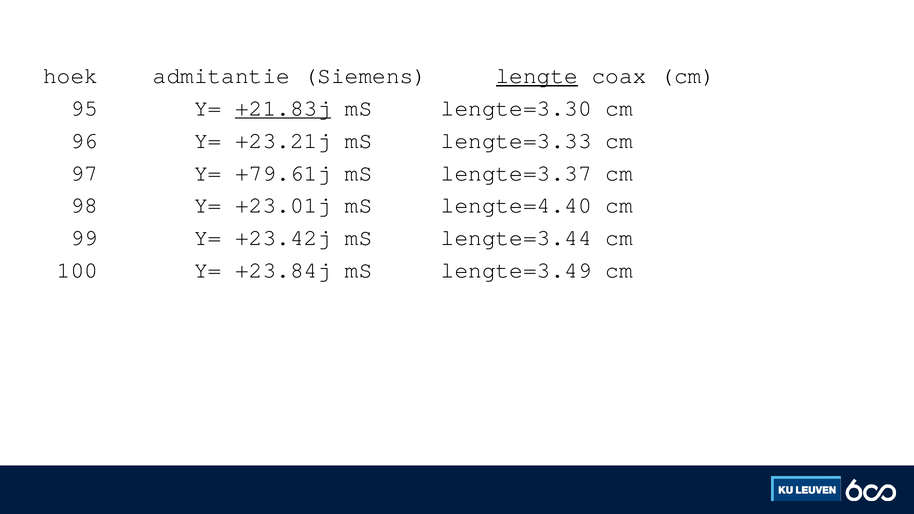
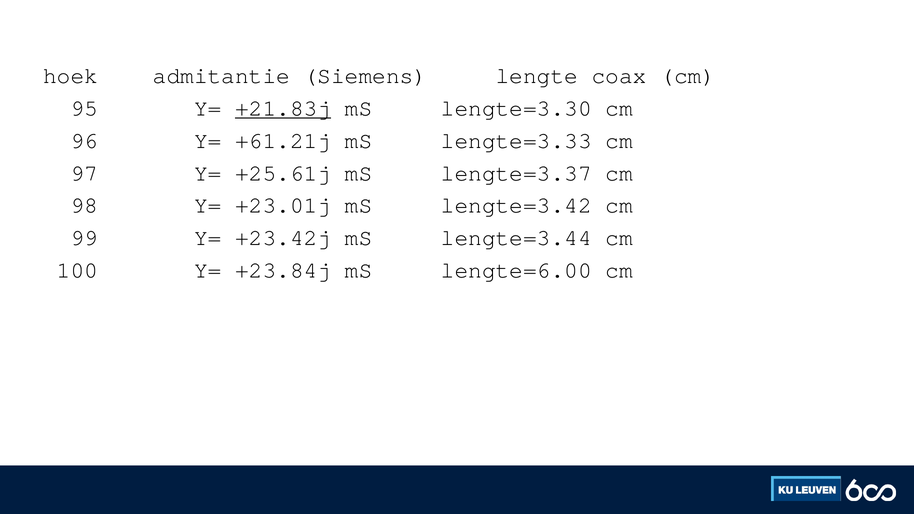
lengte underline: present -> none
+23.21j: +23.21j -> +61.21j
+79.61j: +79.61j -> +25.61j
lengte=4.40: lengte=4.40 -> lengte=3.42
lengte=3.49: lengte=3.49 -> lengte=6.00
